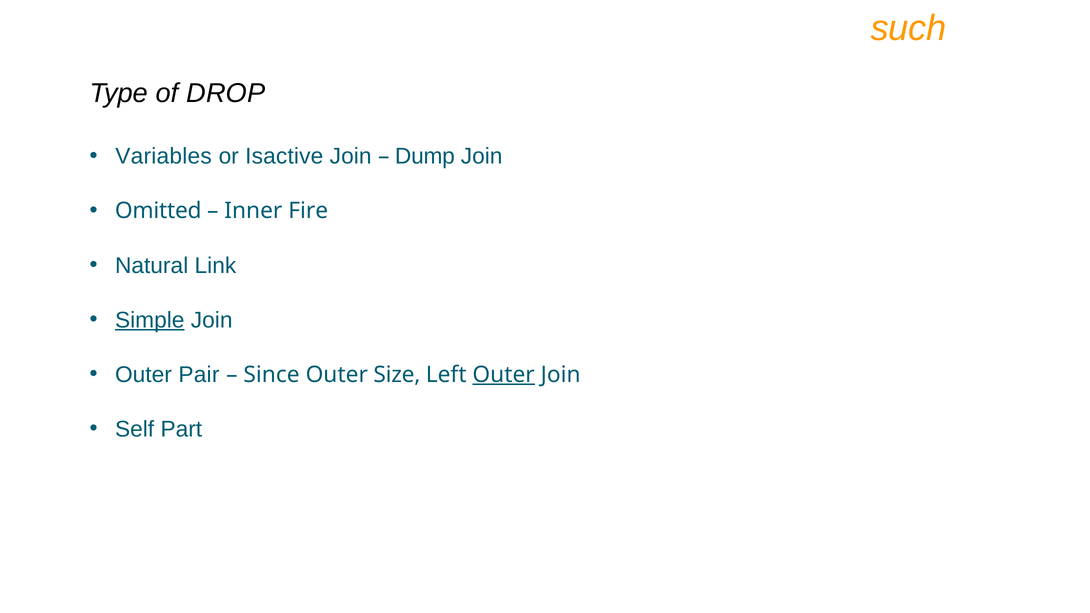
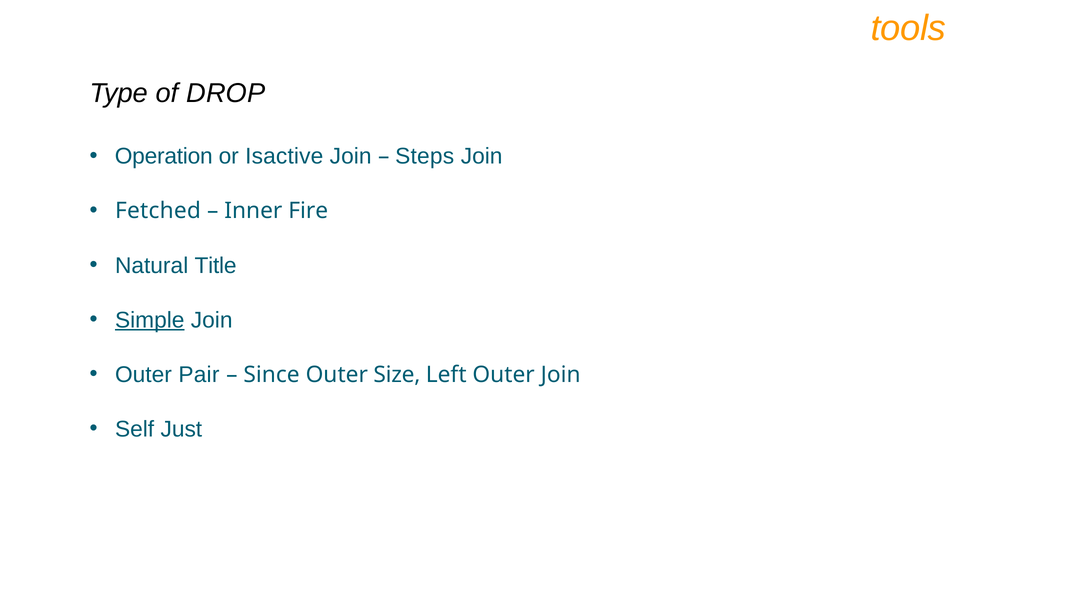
such: such -> tools
Variables: Variables -> Operation
Dump: Dump -> Steps
Omitted: Omitted -> Fetched
Link: Link -> Title
Outer at (504, 375) underline: present -> none
Part: Part -> Just
